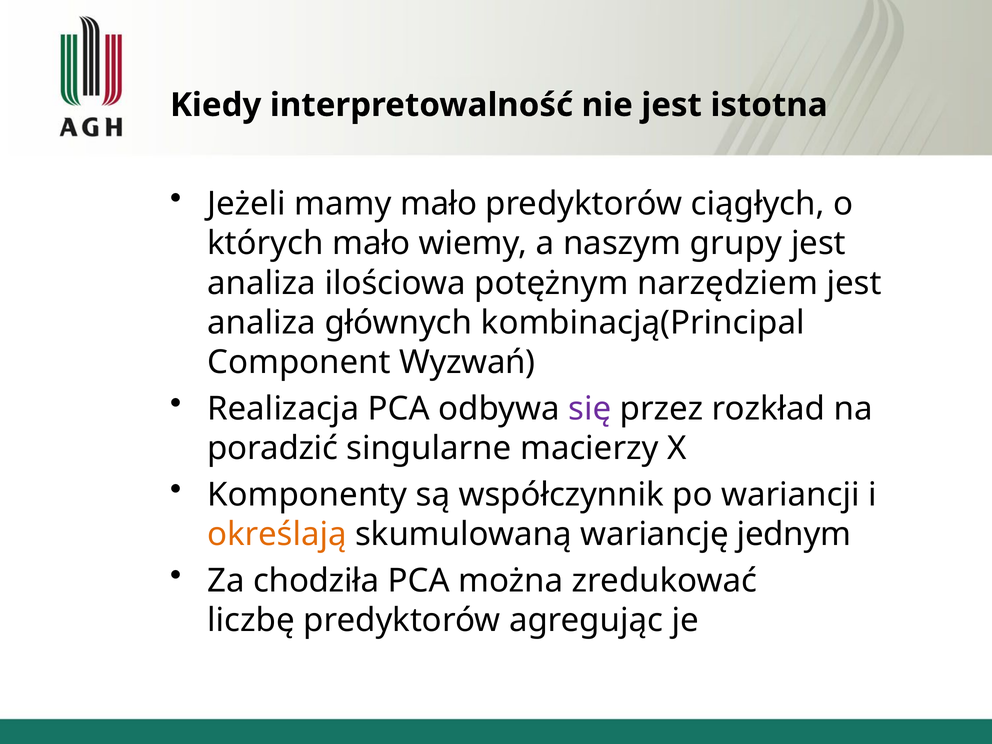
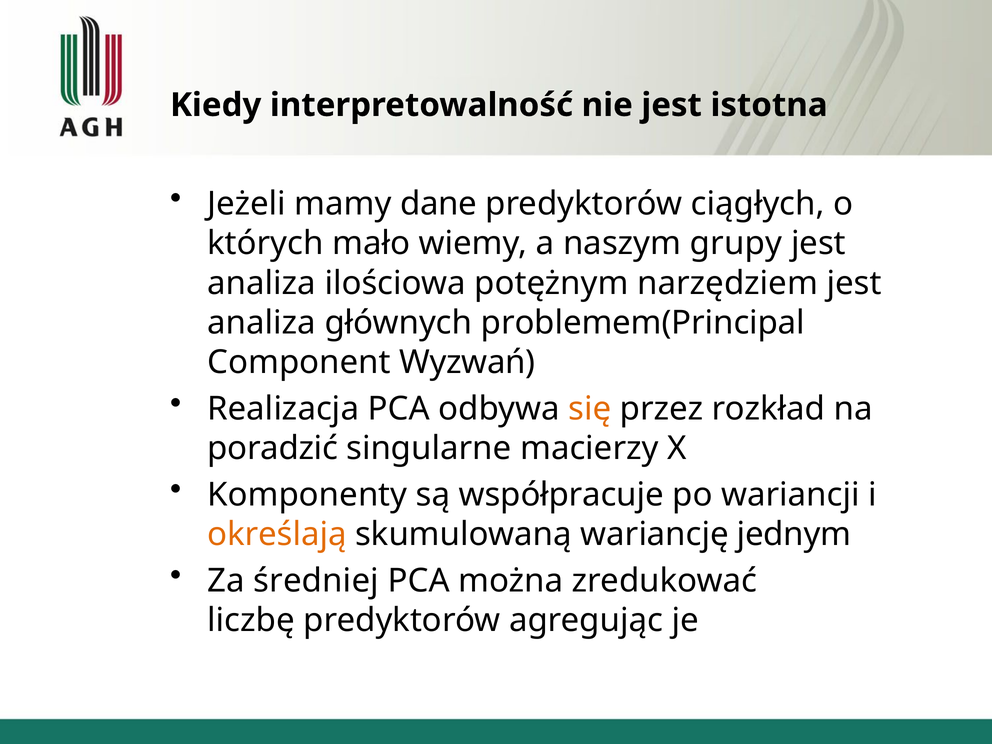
mamy mało: mało -> dane
kombinacją(Principal: kombinacją(Principal -> problemem(Principal
się colour: purple -> orange
współczynnik: współczynnik -> współpracuje
chodziła: chodziła -> średniej
